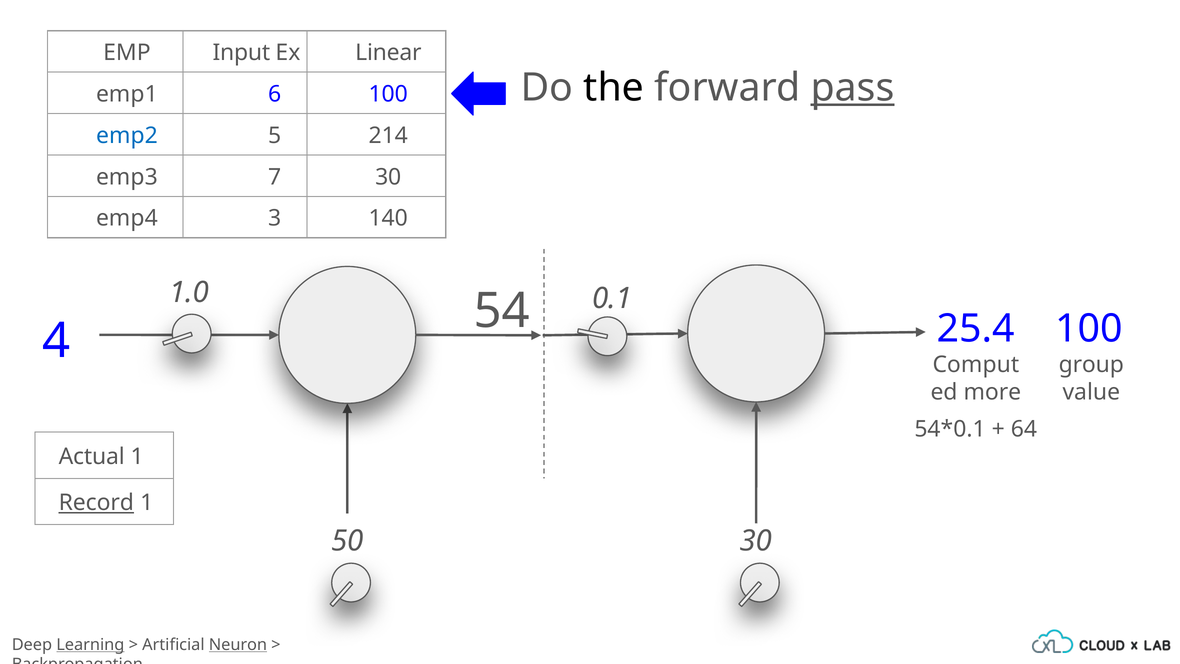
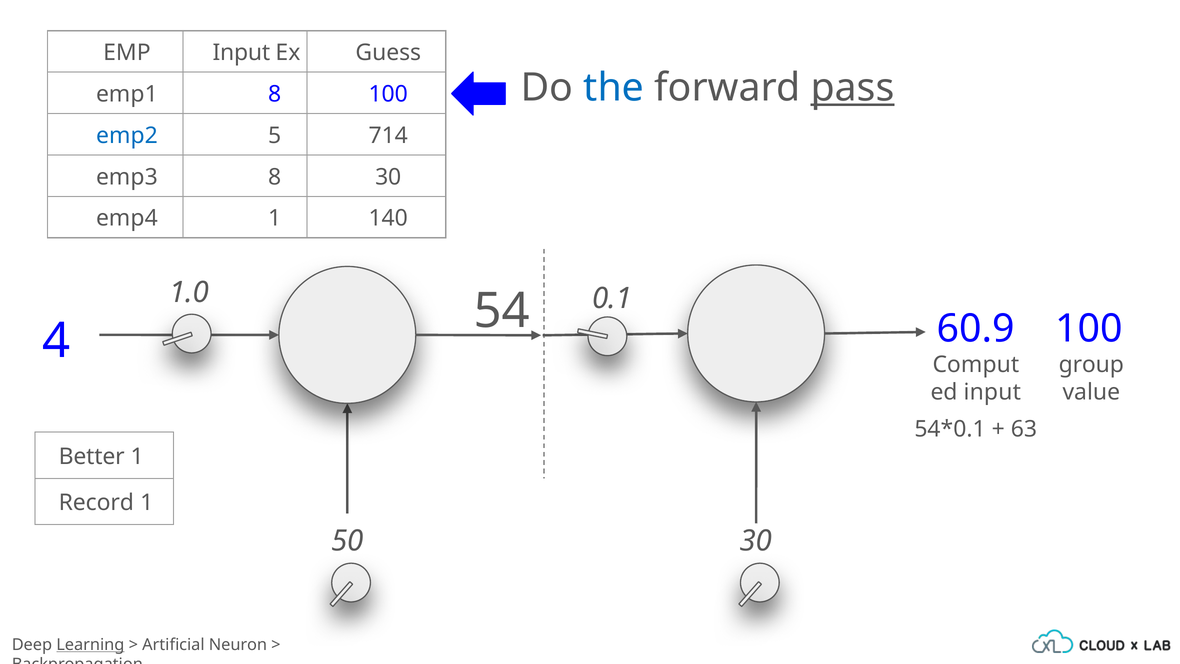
Linear: Linear -> Guess
the colour: black -> blue
emp1 6: 6 -> 8
214: 214 -> 714
emp3 7: 7 -> 8
emp4 3: 3 -> 1
25.4: 25.4 -> 60.9
more at (992, 392): more -> input
64: 64 -> 63
Actual: Actual -> Better
Record underline: present -> none
Neuron underline: present -> none
